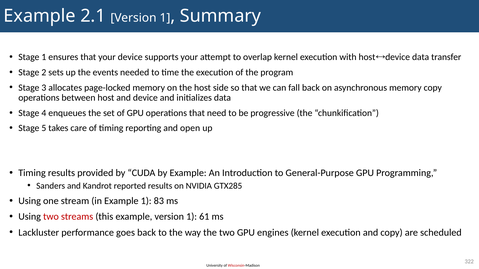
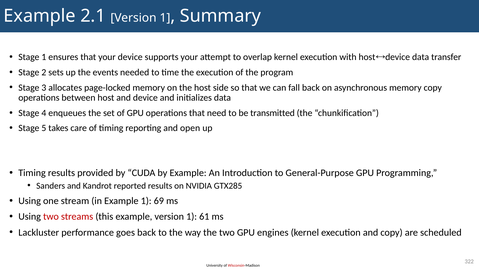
progressive: progressive -> transmitted
83: 83 -> 69
